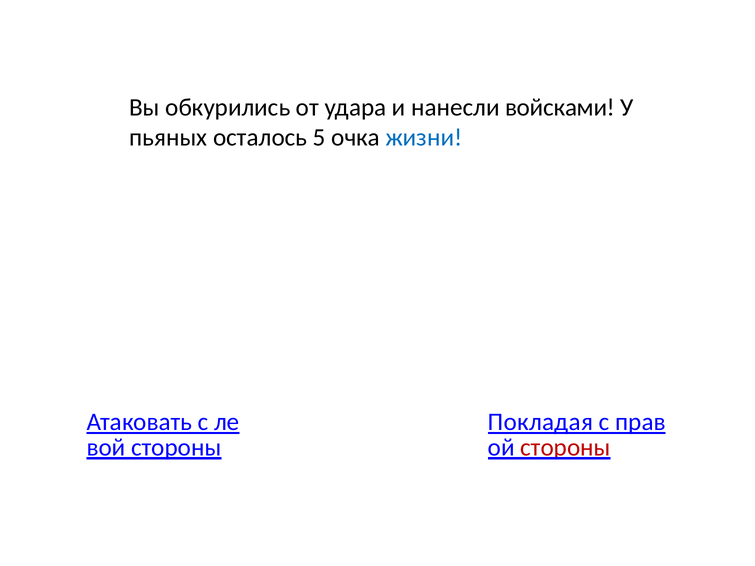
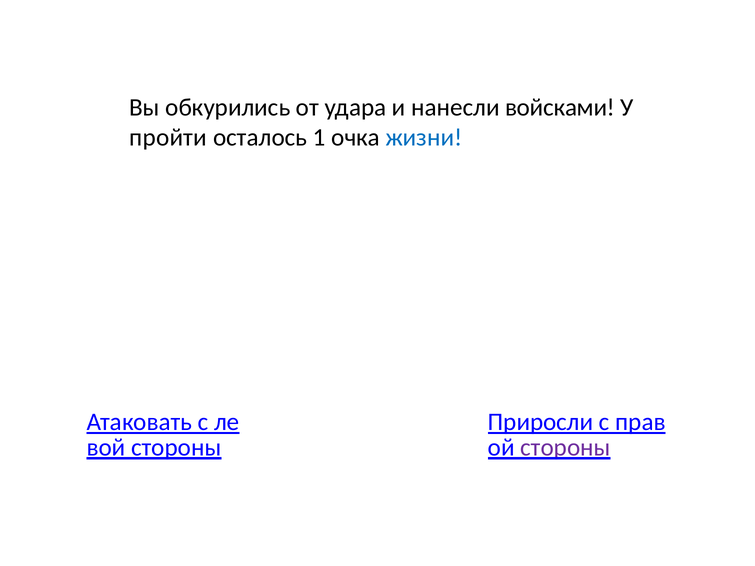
пьяных: пьяных -> пройти
5: 5 -> 1
Покладая: Покладая -> Приросли
стороны at (565, 448) colour: red -> purple
